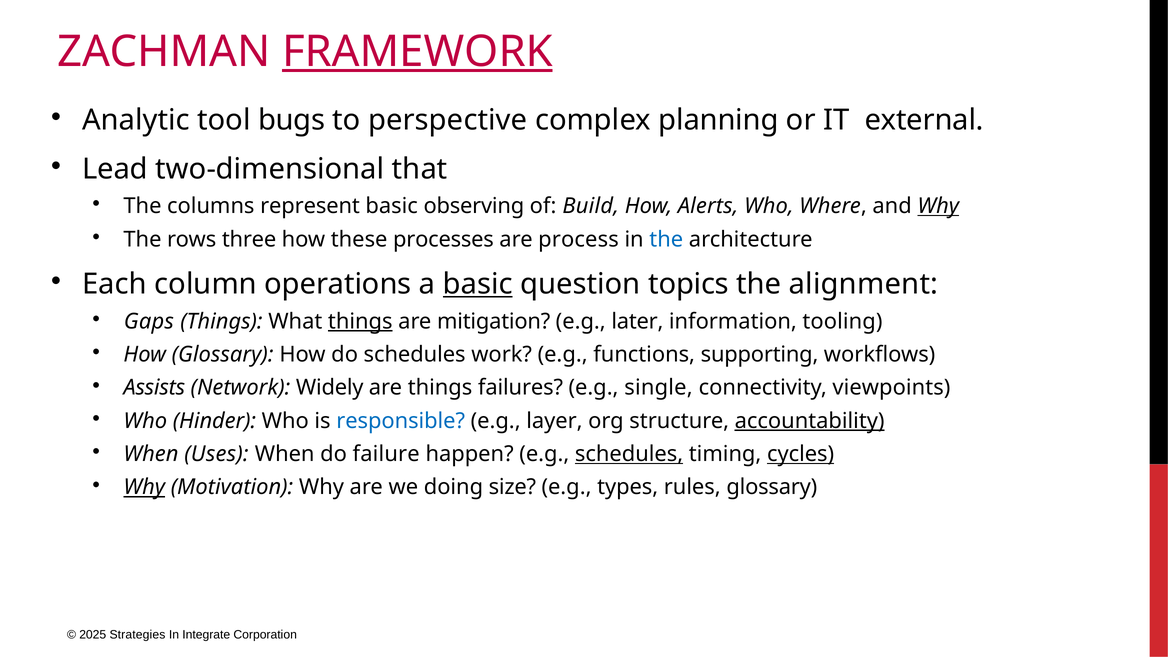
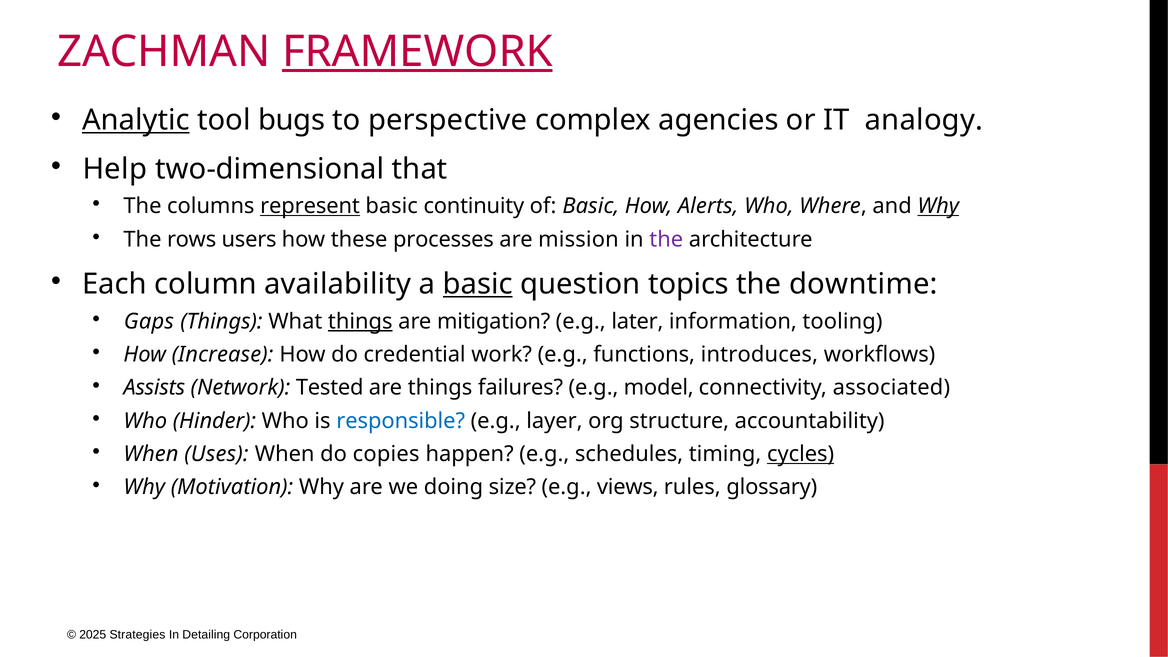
Analytic underline: none -> present
planning: planning -> agencies
external: external -> analogy
Lead: Lead -> Help
represent underline: none -> present
observing: observing -> continuity
of Build: Build -> Basic
three: three -> users
process: process -> mission
the at (666, 239) colour: blue -> purple
operations: operations -> availability
alignment: alignment -> downtime
How Glossary: Glossary -> Increase
do schedules: schedules -> credential
supporting: supporting -> introduces
Widely: Widely -> Tested
single: single -> model
viewpoints: viewpoints -> associated
accountability underline: present -> none
failure: failure -> copies
schedules at (629, 454) underline: present -> none
Why at (144, 487) underline: present -> none
types: types -> views
Integrate: Integrate -> Detailing
